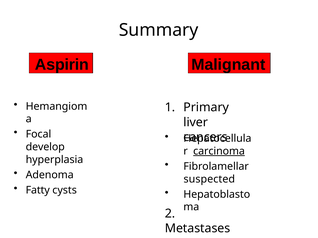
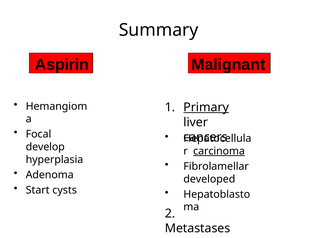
Primary underline: none -> present
suspected: suspected -> developed
Fatty: Fatty -> Start
